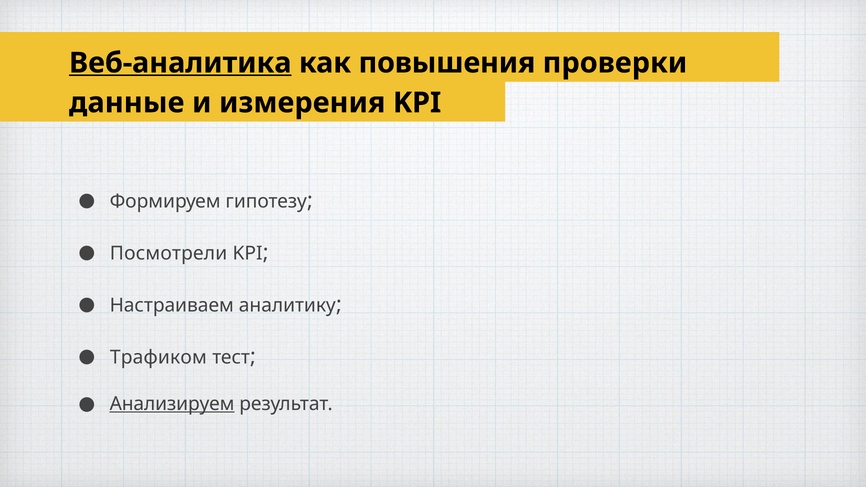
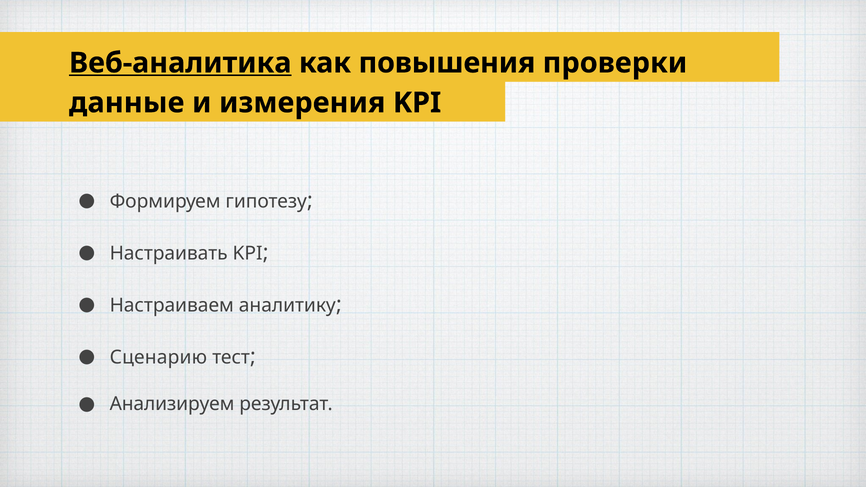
Посмотрели: Посмотрели -> Настраивать
Трафиком: Трафиком -> Сценарию
Анализируем underline: present -> none
